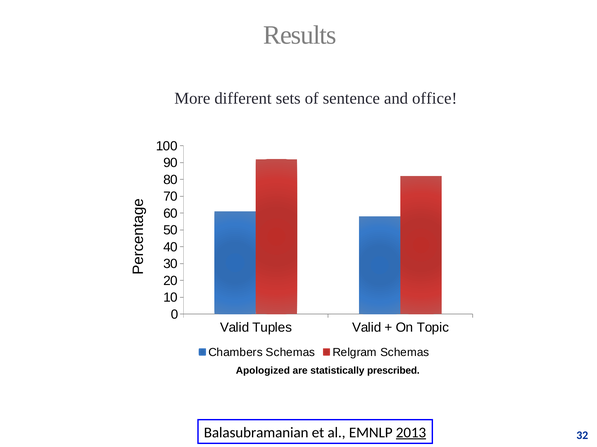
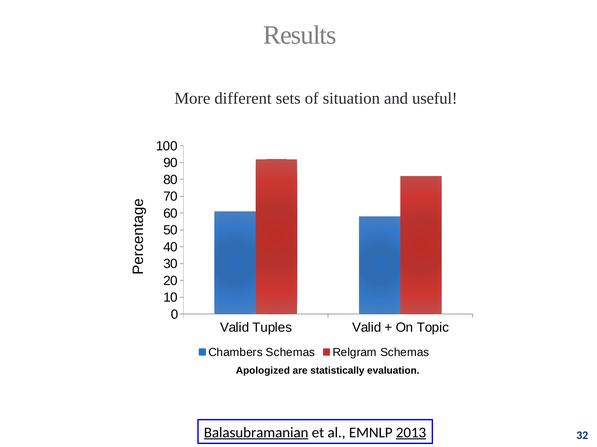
sentence: sentence -> situation
office: office -> useful
prescribed: prescribed -> evaluation
Balasubramanian underline: none -> present
